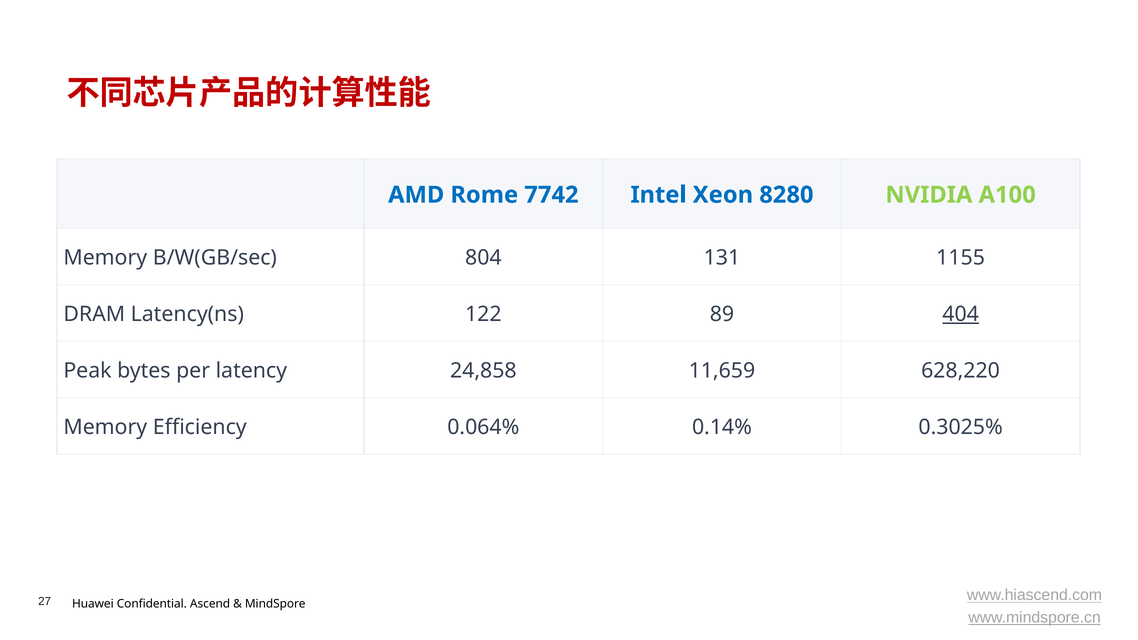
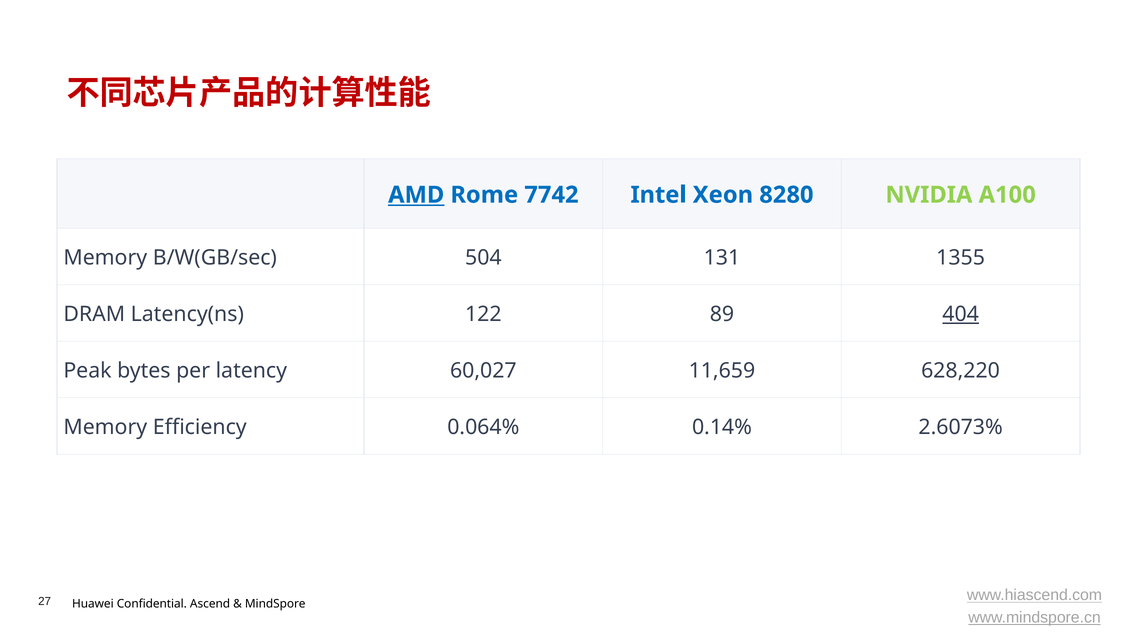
AMD underline: none -> present
804: 804 -> 504
1155: 1155 -> 1355
24,858: 24,858 -> 60,027
0.3025%: 0.3025% -> 2.6073%
